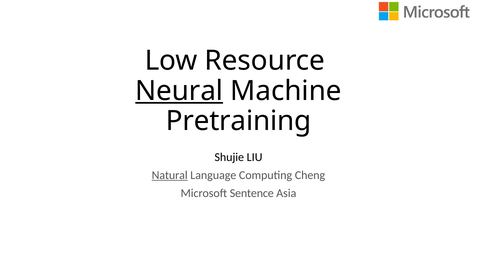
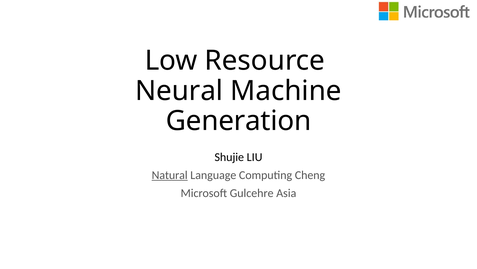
Neural underline: present -> none
Pretraining: Pretraining -> Generation
Sentence: Sentence -> Gulcehre
